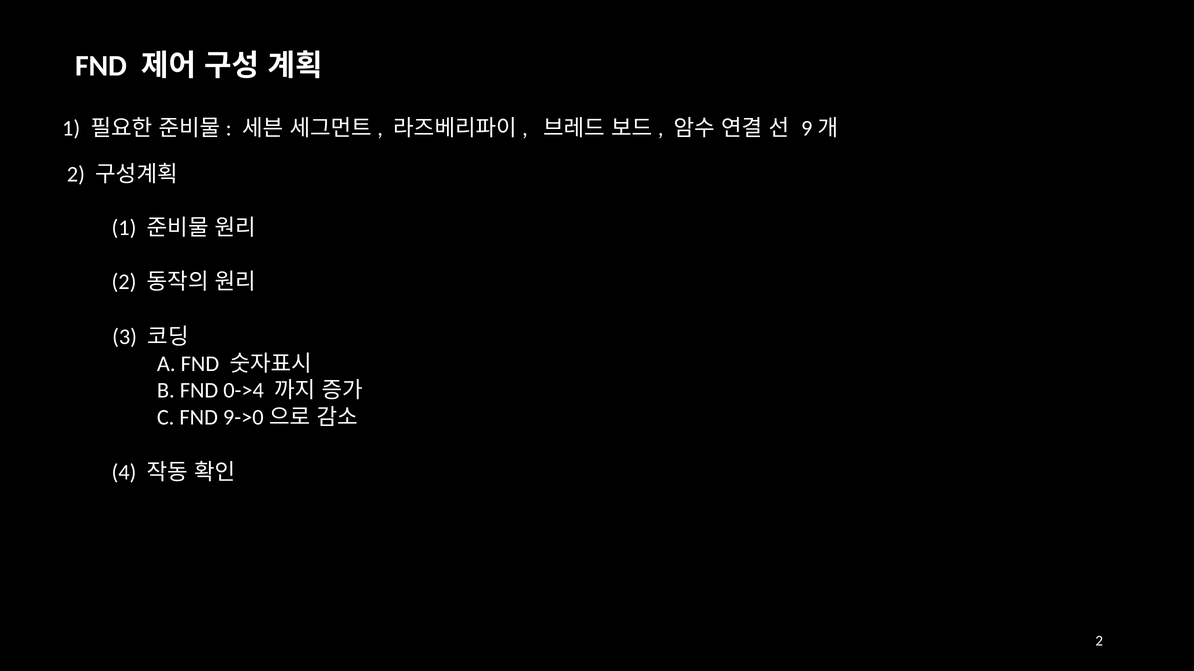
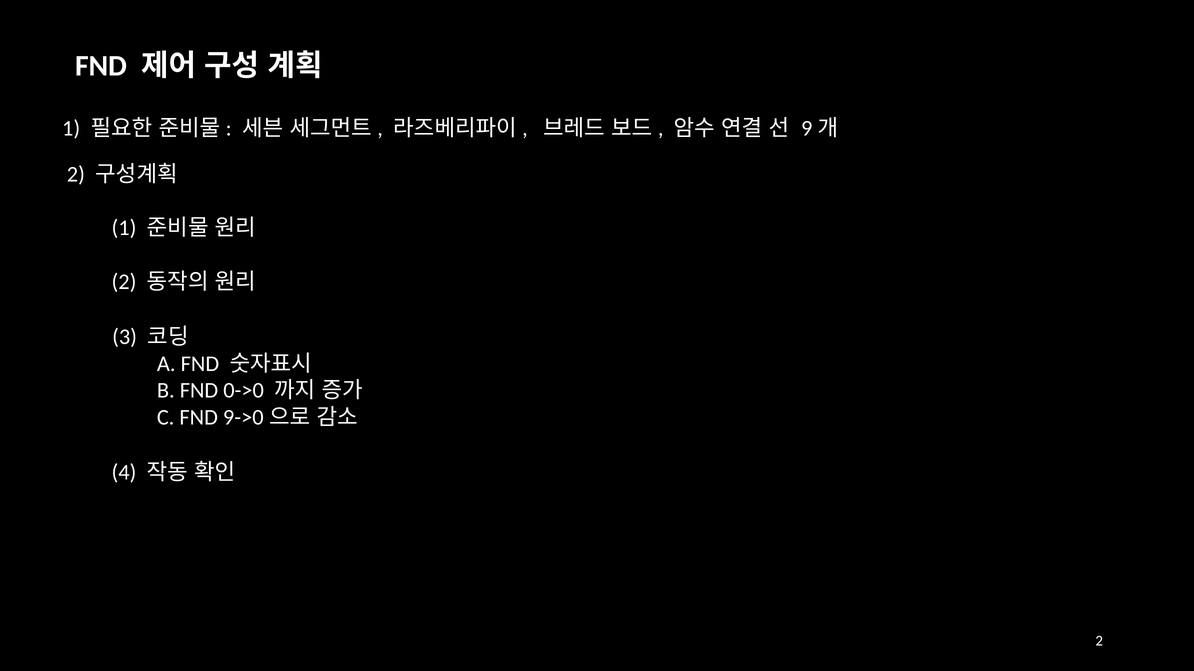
0->4: 0->4 -> 0->0
